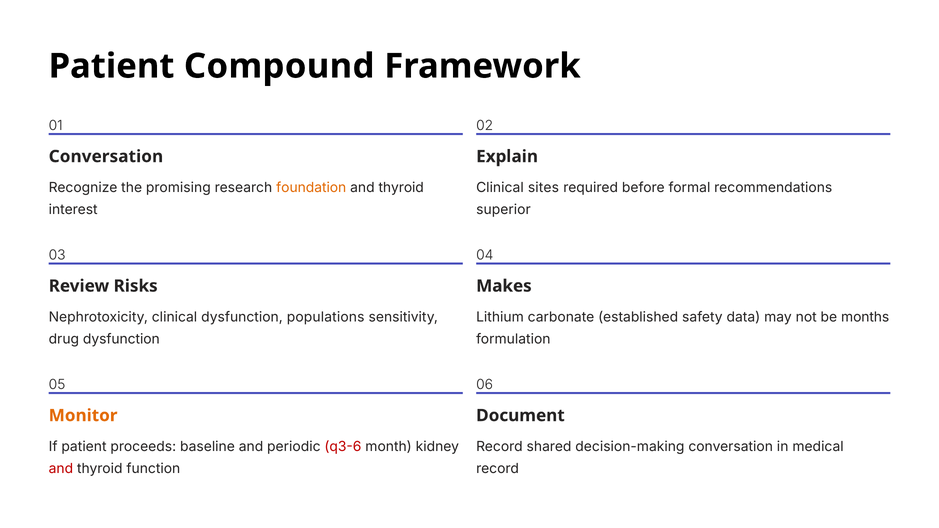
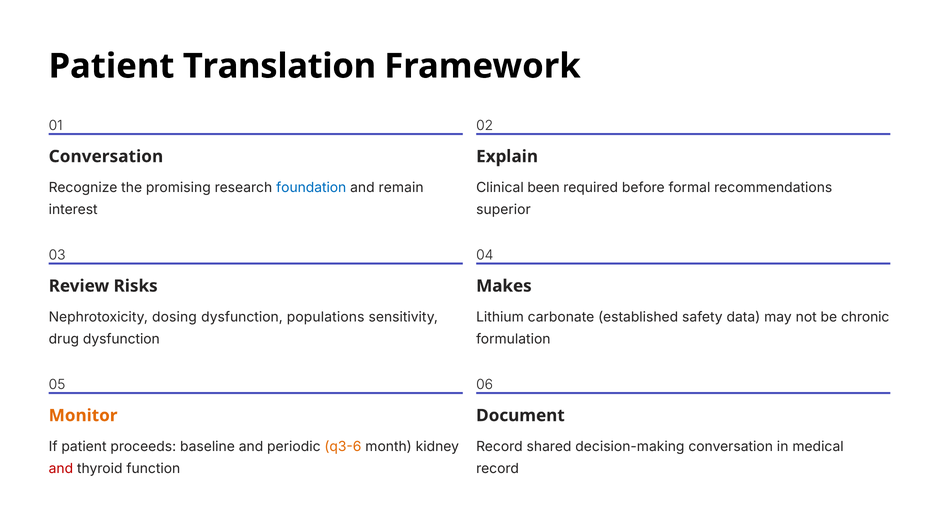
Compound: Compound -> Translation
foundation colour: orange -> blue
thyroid at (401, 188): thyroid -> remain
sites: sites -> been
Nephrotoxicity clinical: clinical -> dosing
months: months -> chronic
q3-6 colour: red -> orange
